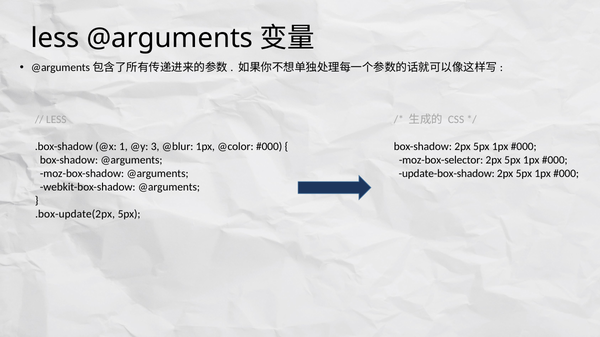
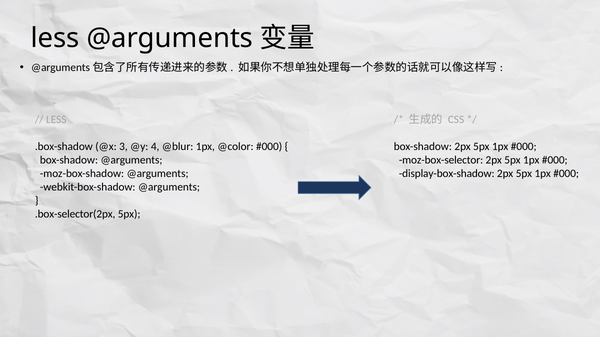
1: 1 -> 3
3: 3 -> 4
update-box-shadow: update-box-shadow -> display-box-shadow
.box-update(2px: .box-update(2px -> .box-selector(2px
